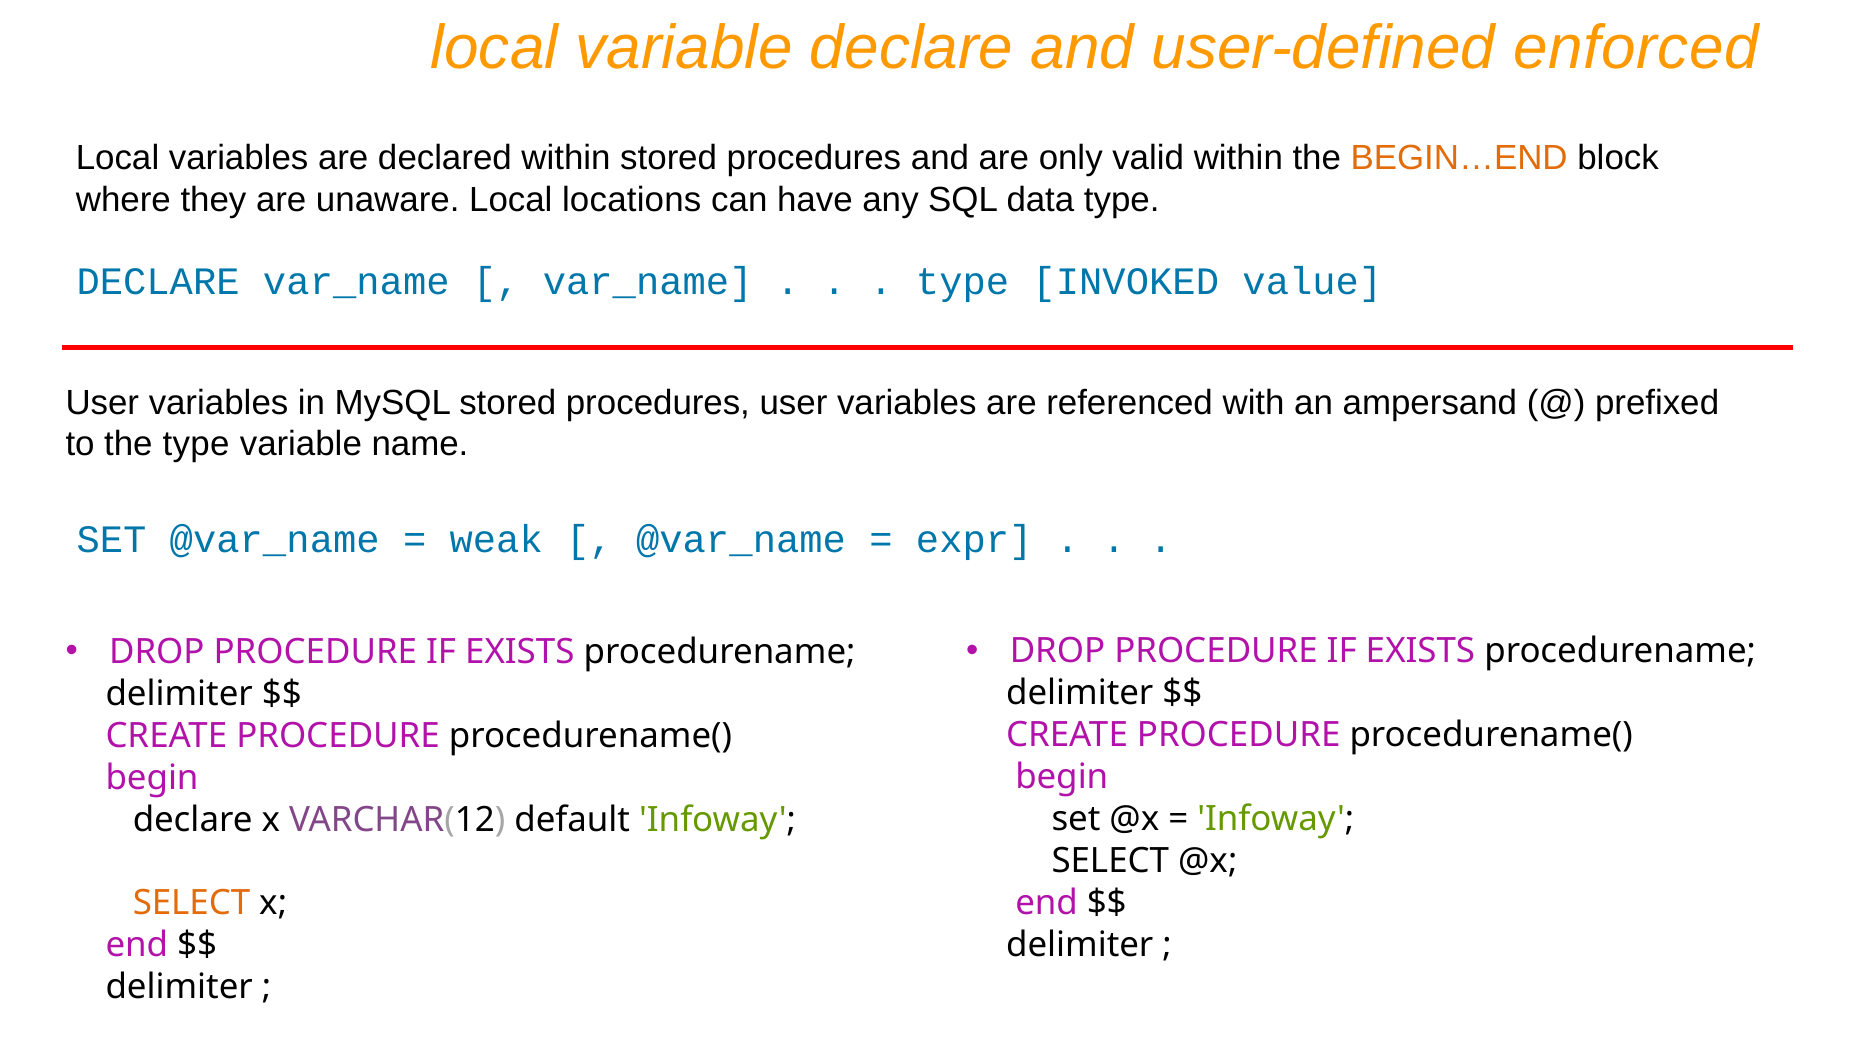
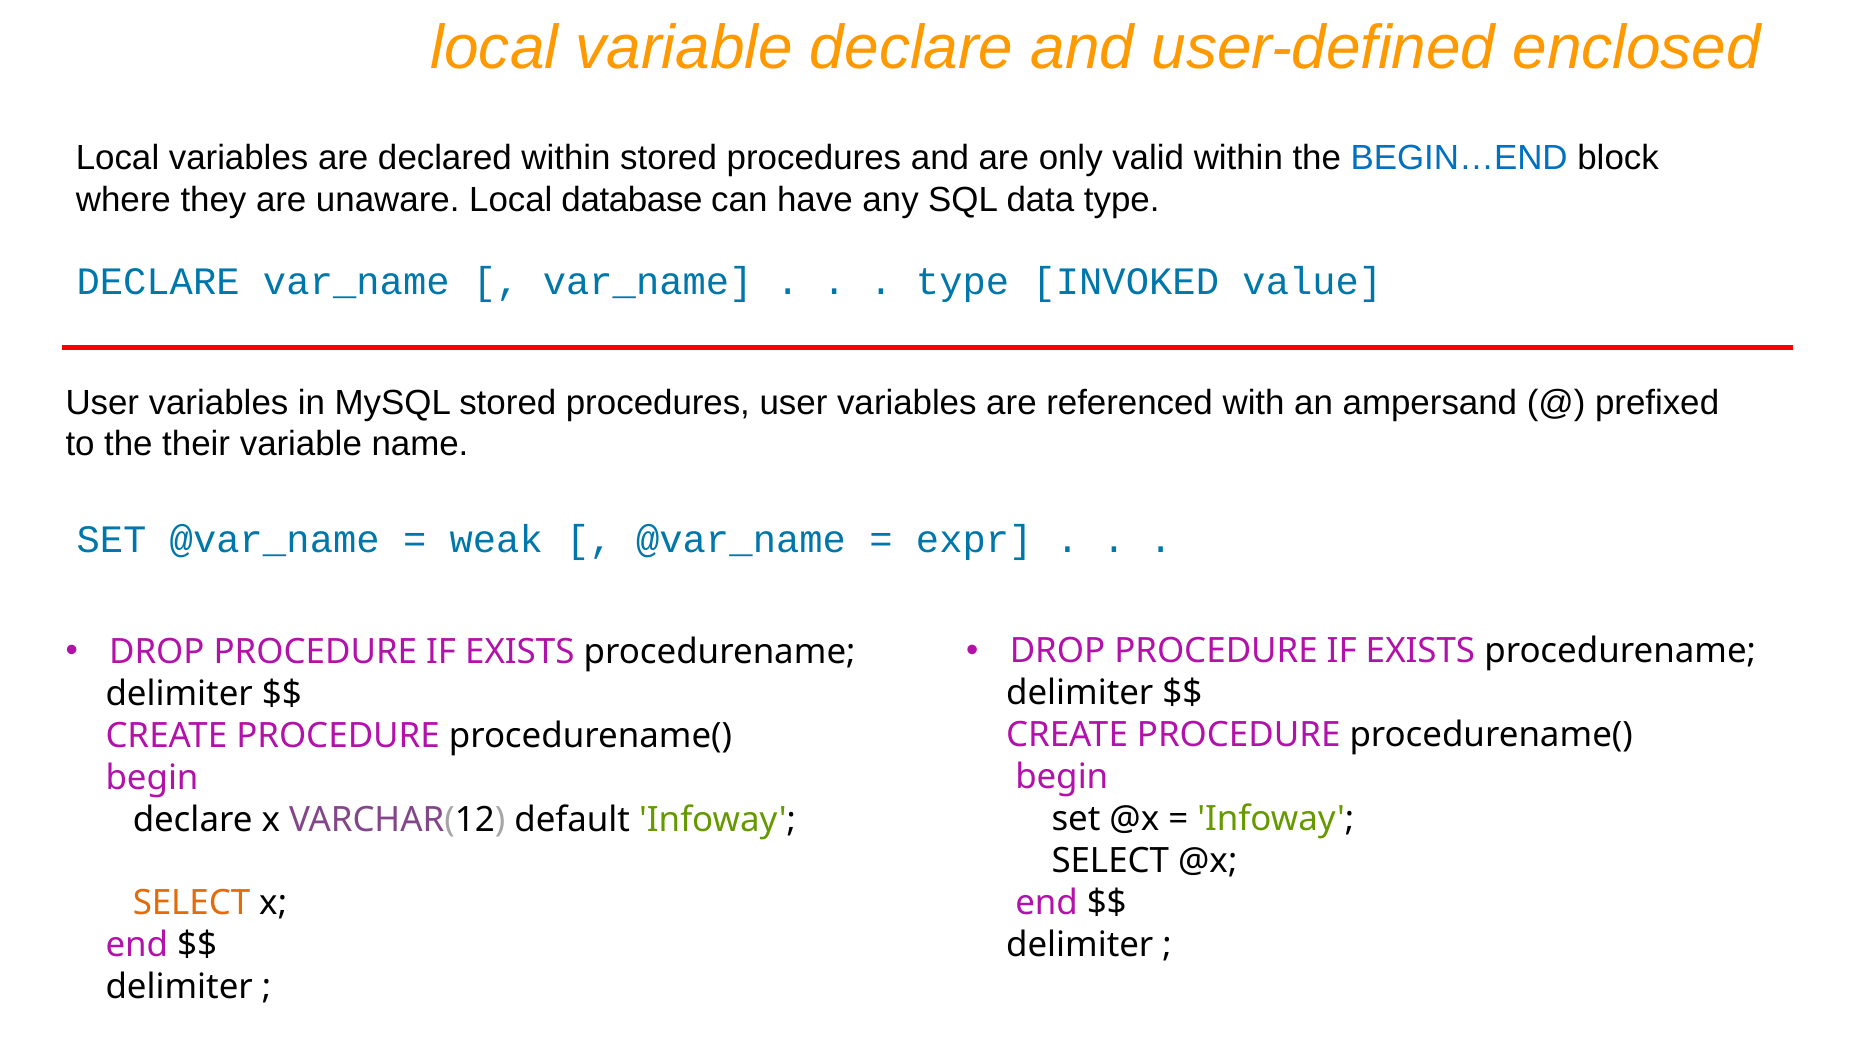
enforced: enforced -> enclosed
BEGIN…END colour: orange -> blue
locations: locations -> database
the type: type -> their
